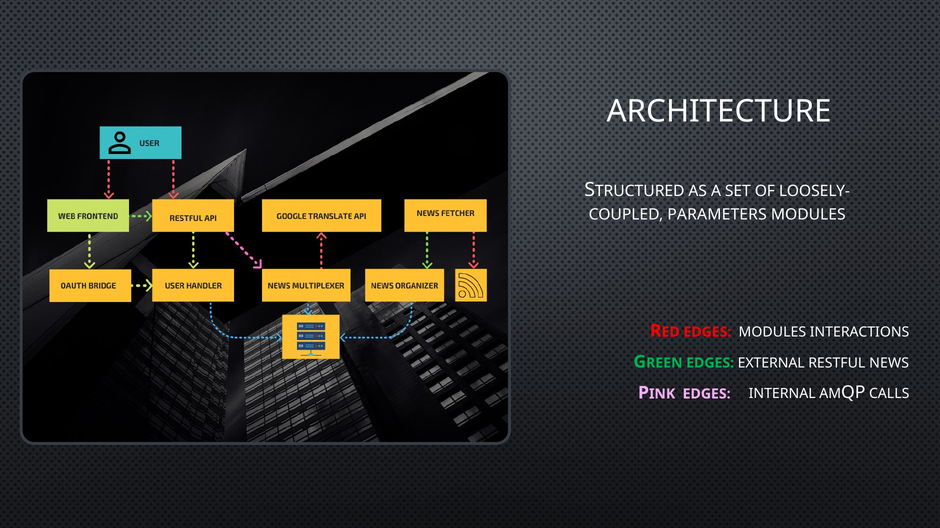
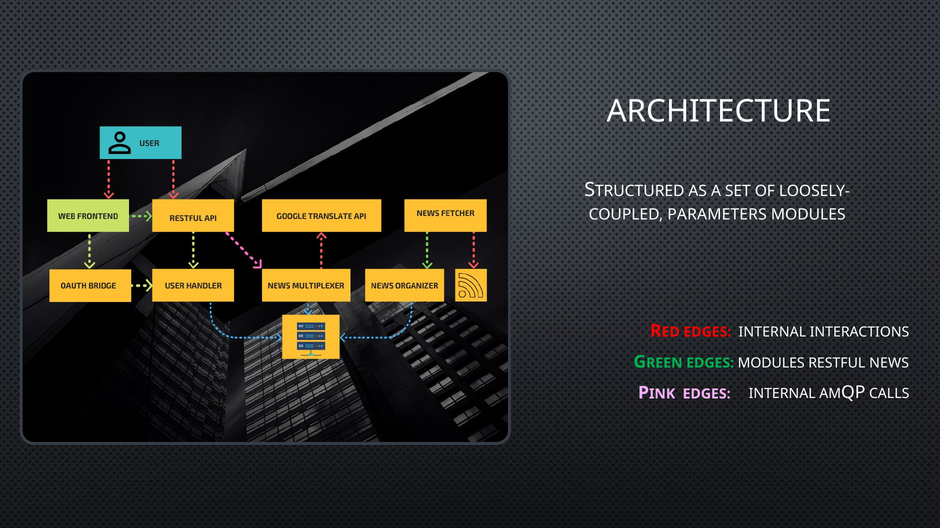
RED EDGES MODULES: MODULES -> INTERNAL
EDGES EXTERNAL: EXTERNAL -> MODULES
